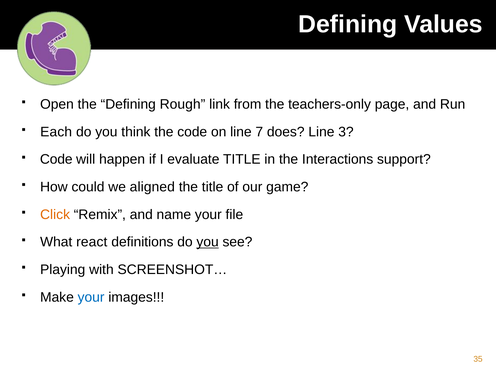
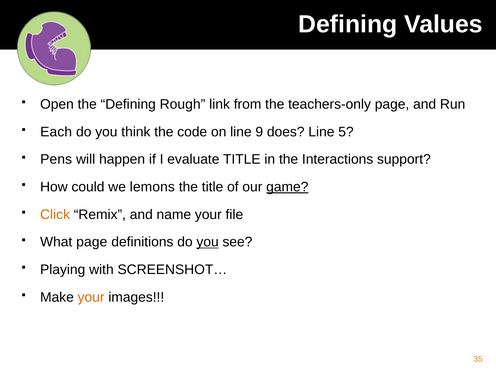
7: 7 -> 9
3: 3 -> 5
Code at (56, 159): Code -> Pens
aligned: aligned -> lemons
game underline: none -> present
What react: react -> page
your at (91, 297) colour: blue -> orange
